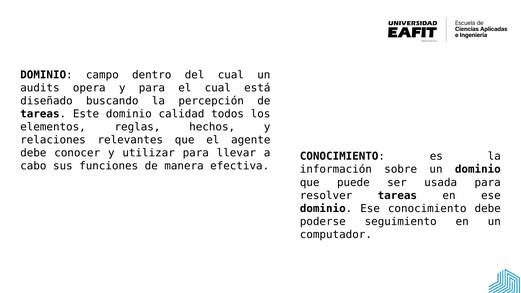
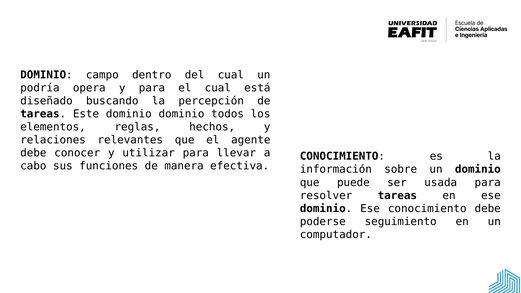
audits: audits -> podría
dominio calidad: calidad -> dominio
